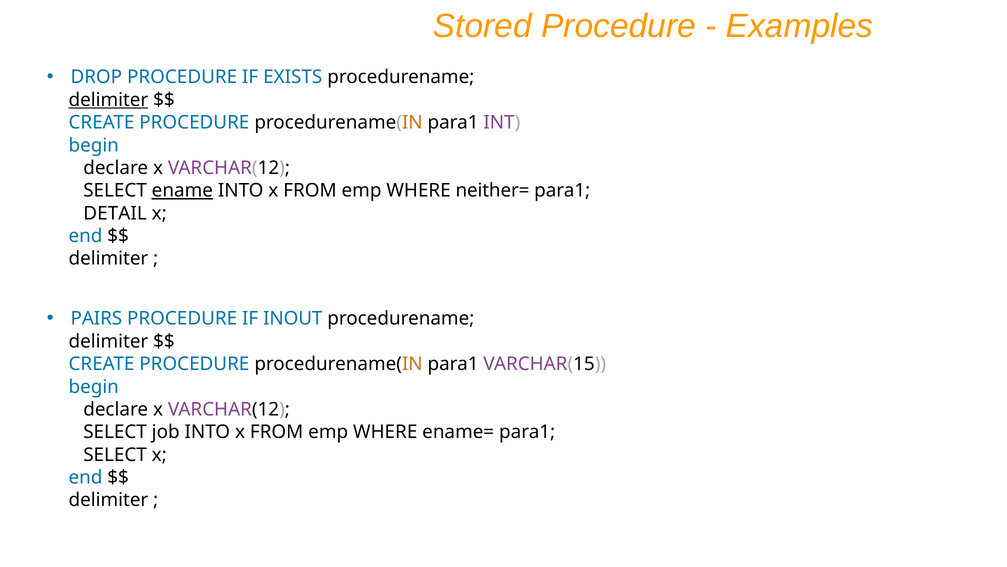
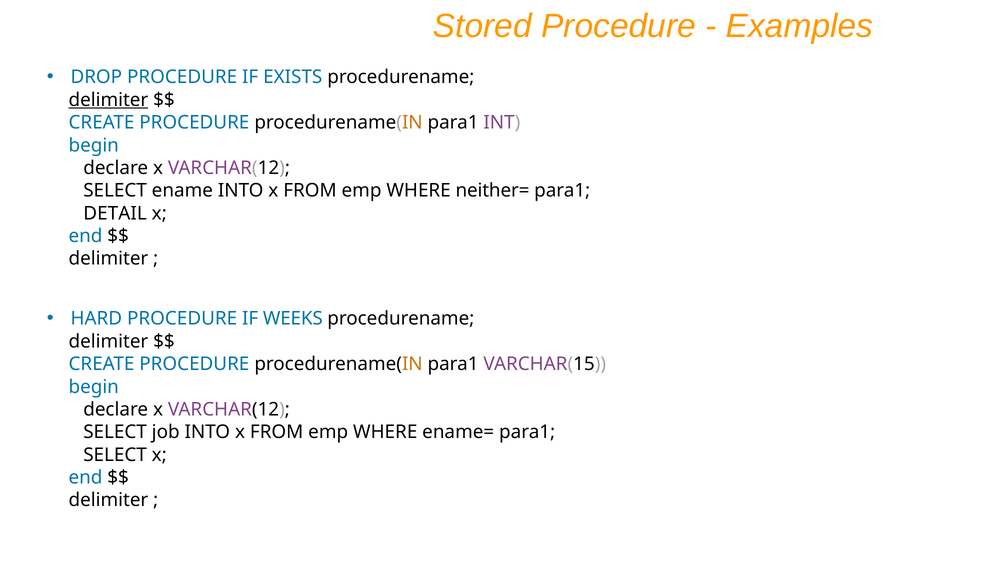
ename underline: present -> none
PAIRS: PAIRS -> HARD
INOUT: INOUT -> WEEKS
